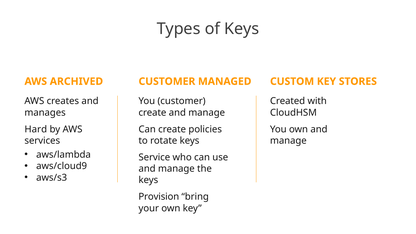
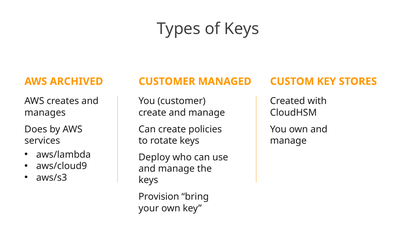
Hard: Hard -> Does
Service: Service -> Deploy
